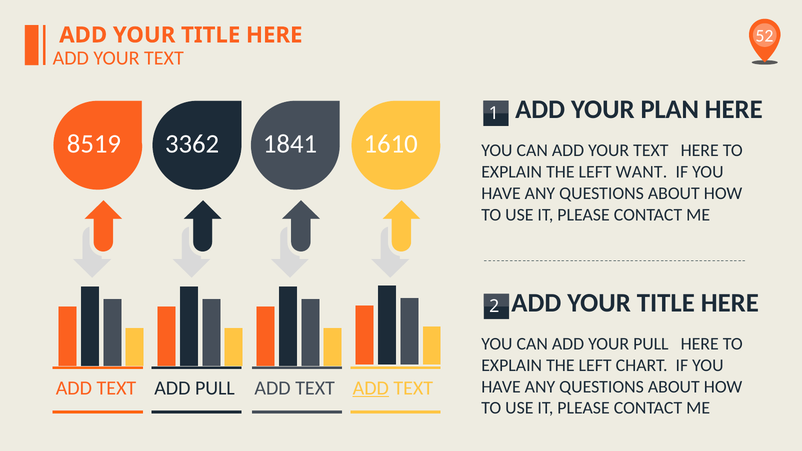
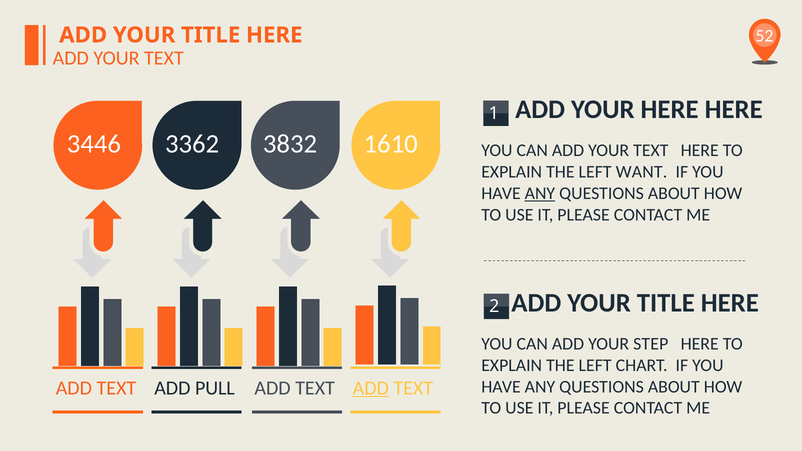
YOUR PLAN: PLAN -> HERE
8519: 8519 -> 3446
1841: 1841 -> 3832
ANY at (540, 193) underline: none -> present
YOUR PULL: PULL -> STEP
